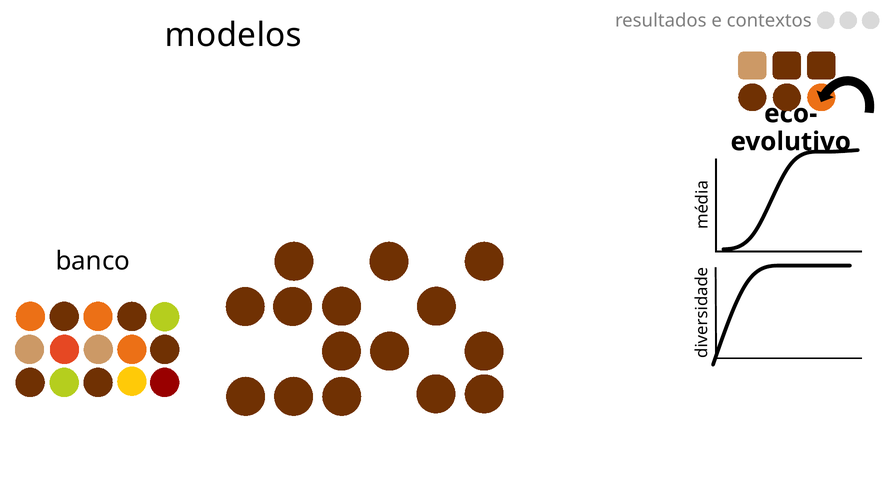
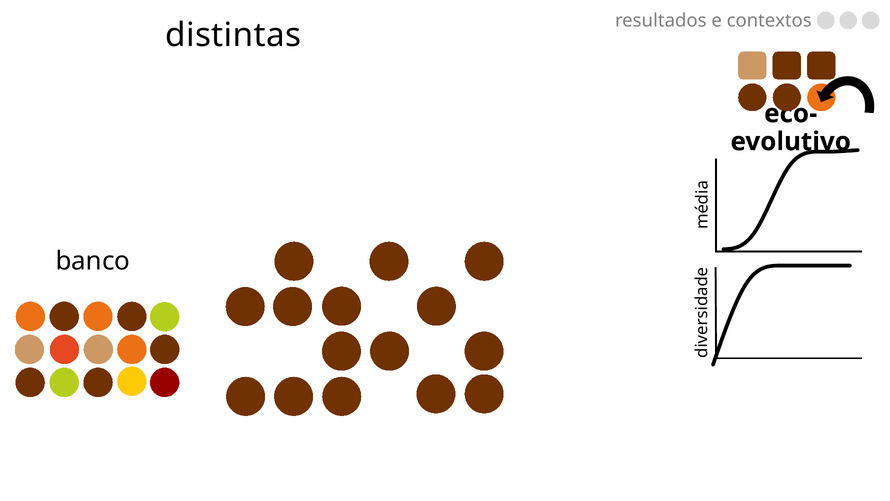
modelos: modelos -> distintas
